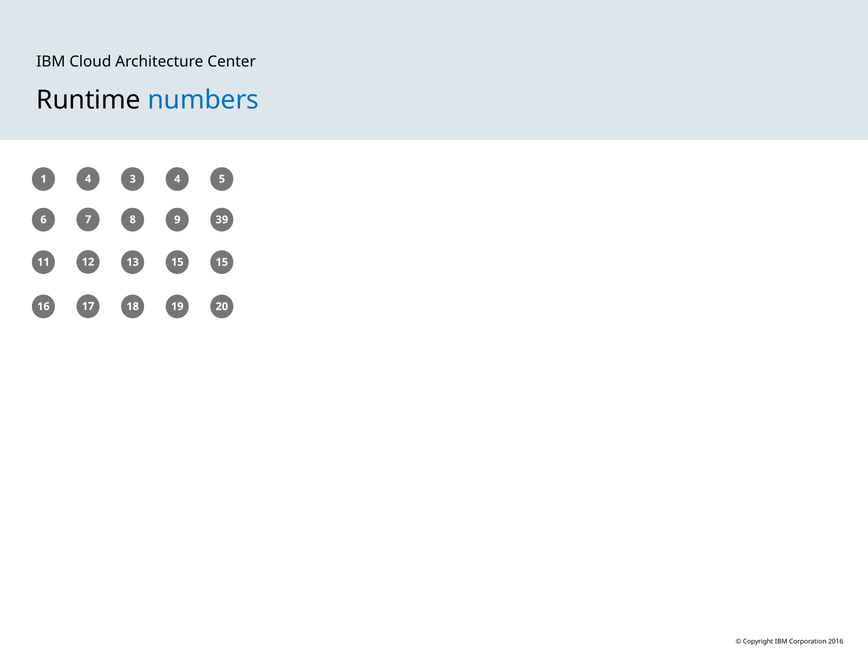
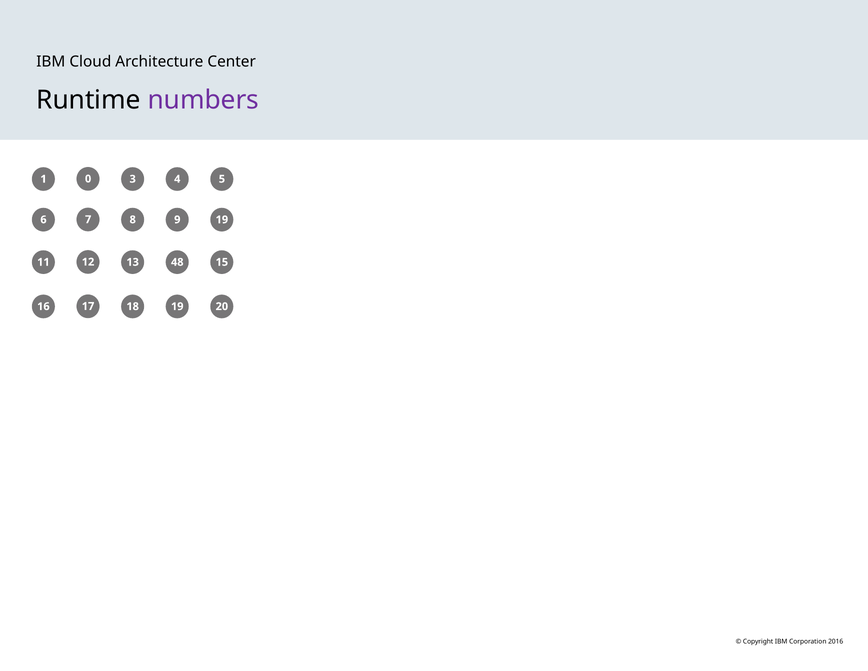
numbers colour: blue -> purple
1 4: 4 -> 0
9 39: 39 -> 19
13 15: 15 -> 48
